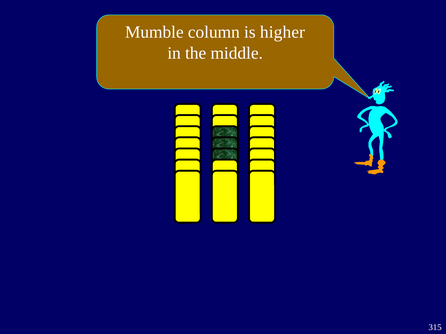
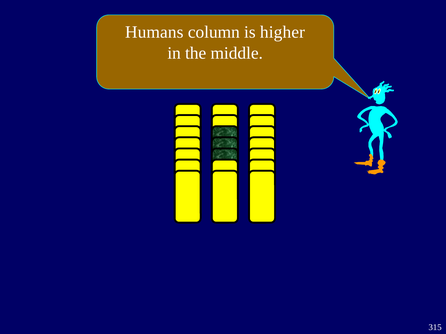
Mumble: Mumble -> Humans
